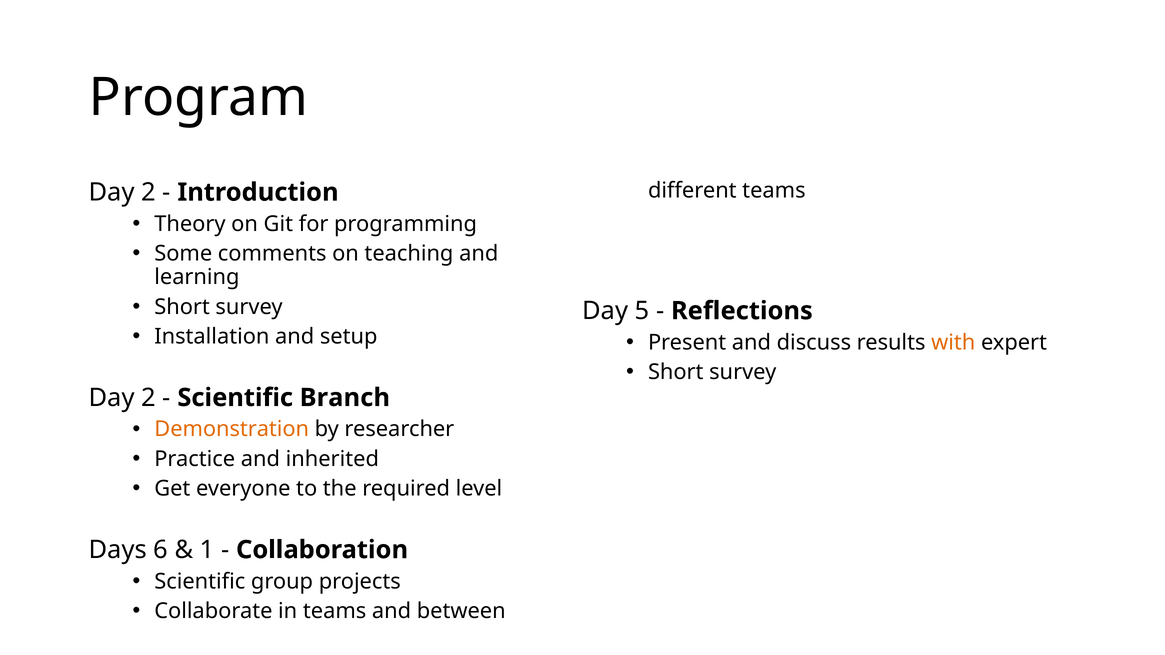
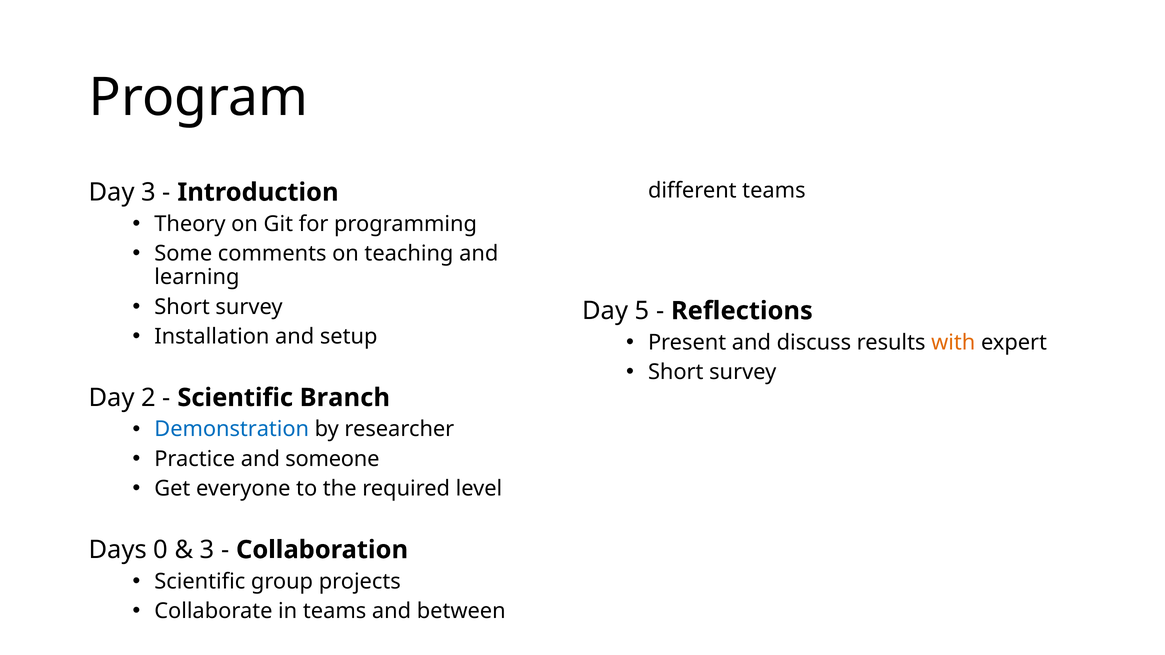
2 at (148, 192): 2 -> 3
Demonstration colour: orange -> blue
inherited: inherited -> someone
6: 6 -> 0
1 at (207, 550): 1 -> 3
